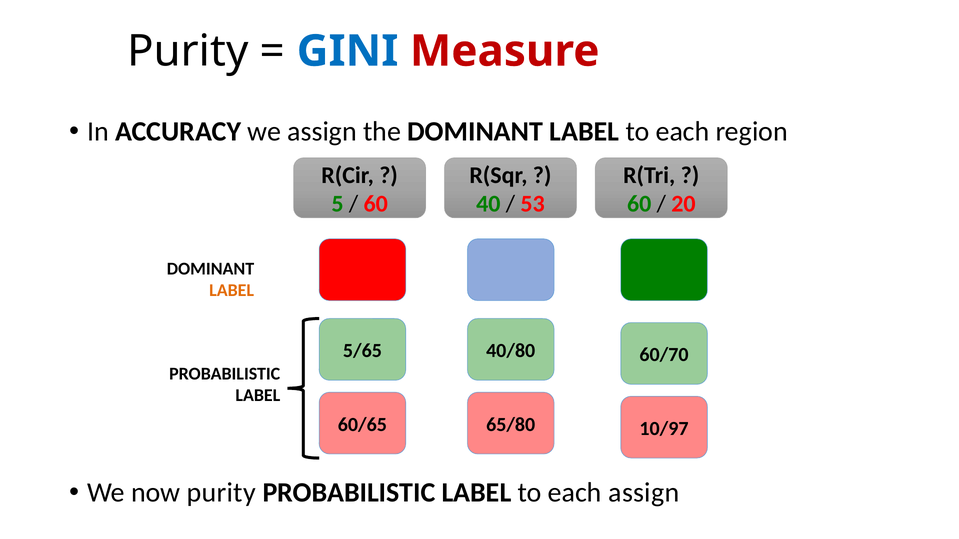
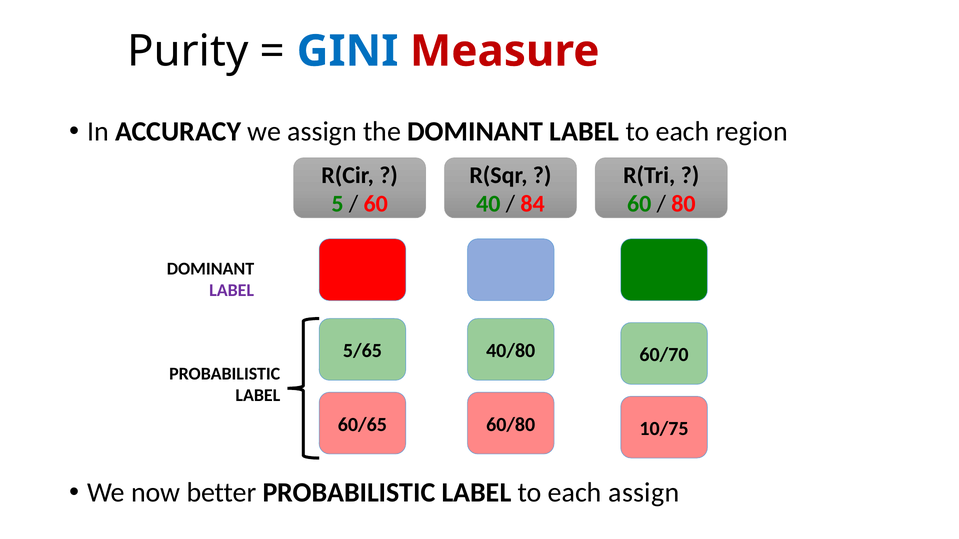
53: 53 -> 84
20: 20 -> 80
LABEL at (232, 291) colour: orange -> purple
65/80: 65/80 -> 60/80
10/97: 10/97 -> 10/75
now purity: purity -> better
